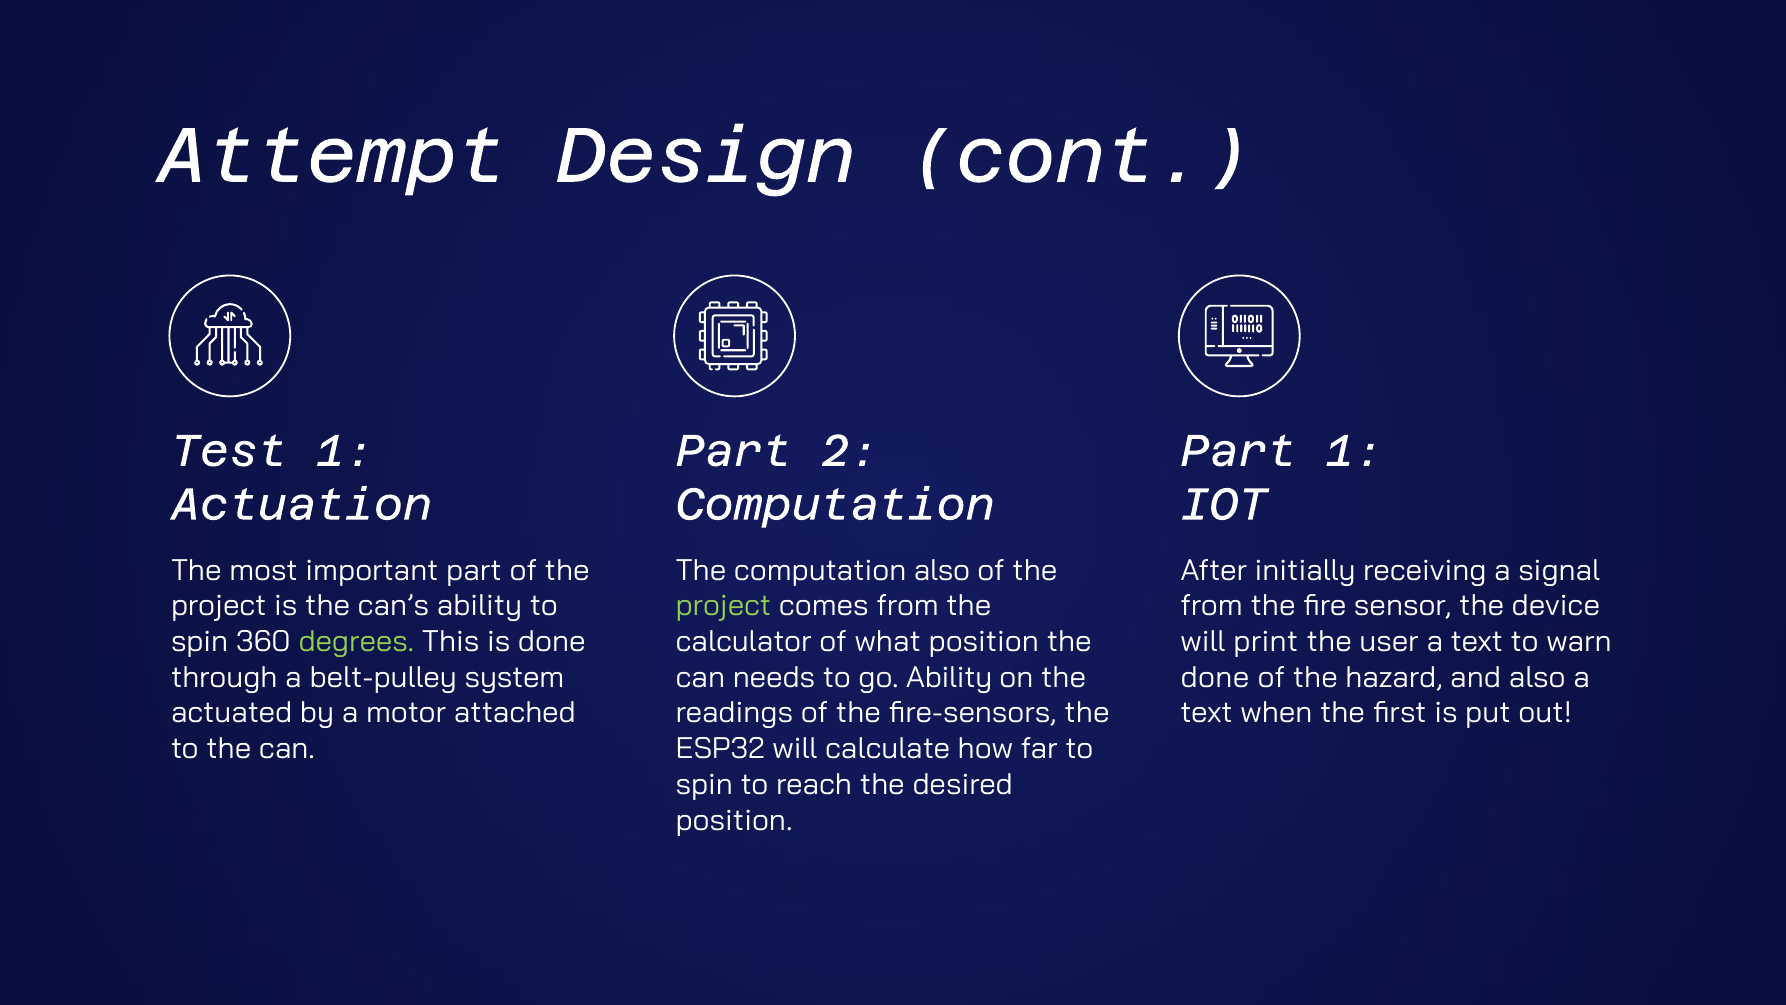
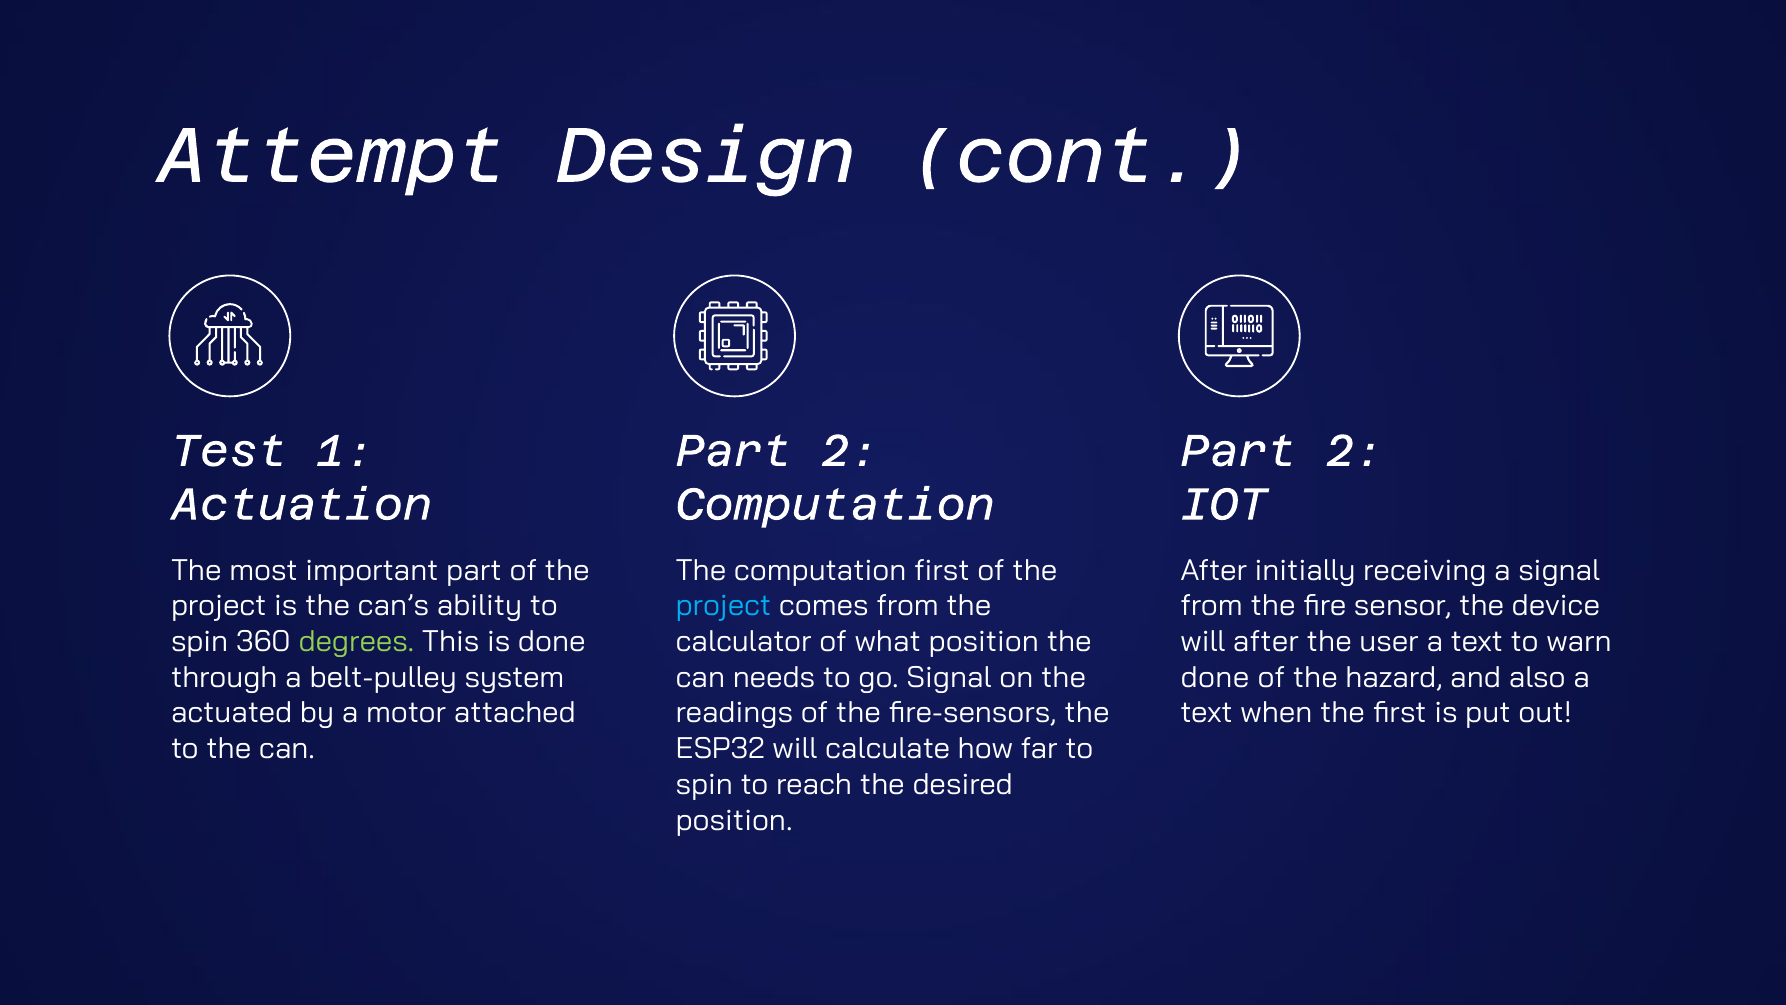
1 at (1354, 451): 1 -> 2
computation also: also -> first
project at (723, 606) colour: light green -> light blue
will print: print -> after
go Ability: Ability -> Signal
